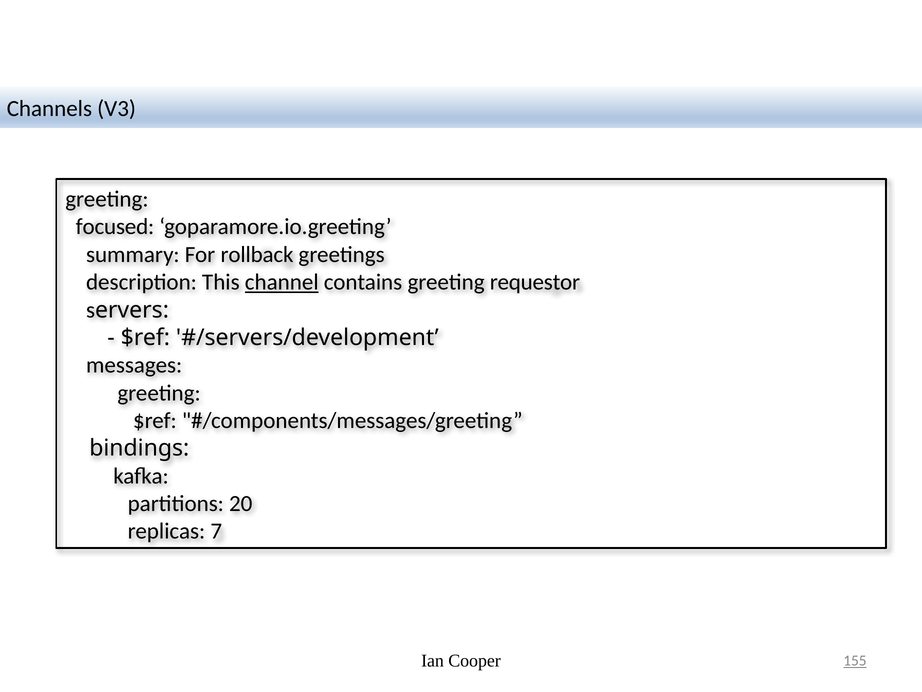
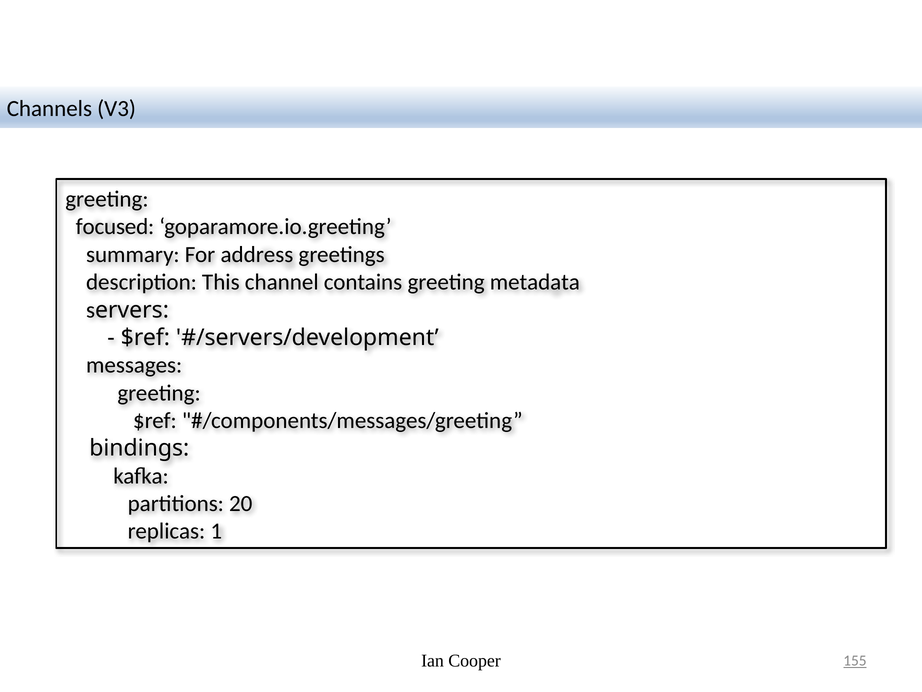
rollback: rollback -> address
channel underline: present -> none
requestor: requestor -> metadata
7: 7 -> 1
